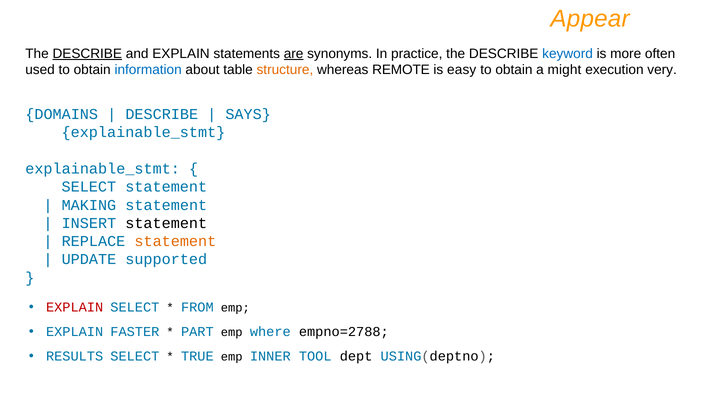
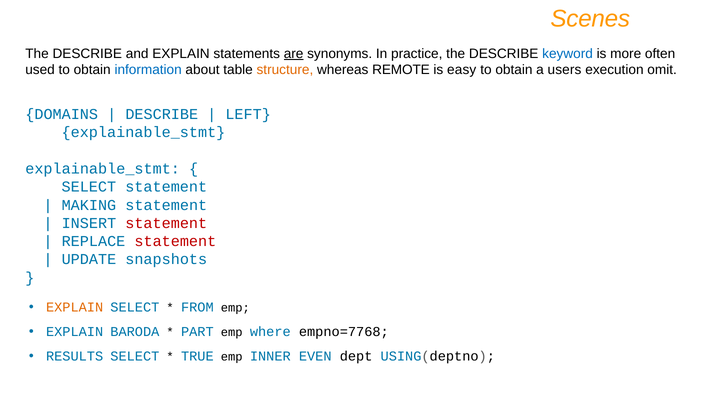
Appear: Appear -> Scenes
DESCRIBE at (87, 54) underline: present -> none
might: might -> users
very: very -> omit
SAYS: SAYS -> LEFT
statement at (166, 223) colour: black -> red
statement at (175, 242) colour: orange -> red
supported: supported -> snapshots
EXPLAIN at (75, 308) colour: red -> orange
FASTER: FASTER -> BARODA
empno=2788: empno=2788 -> empno=7768
TOOL: TOOL -> EVEN
